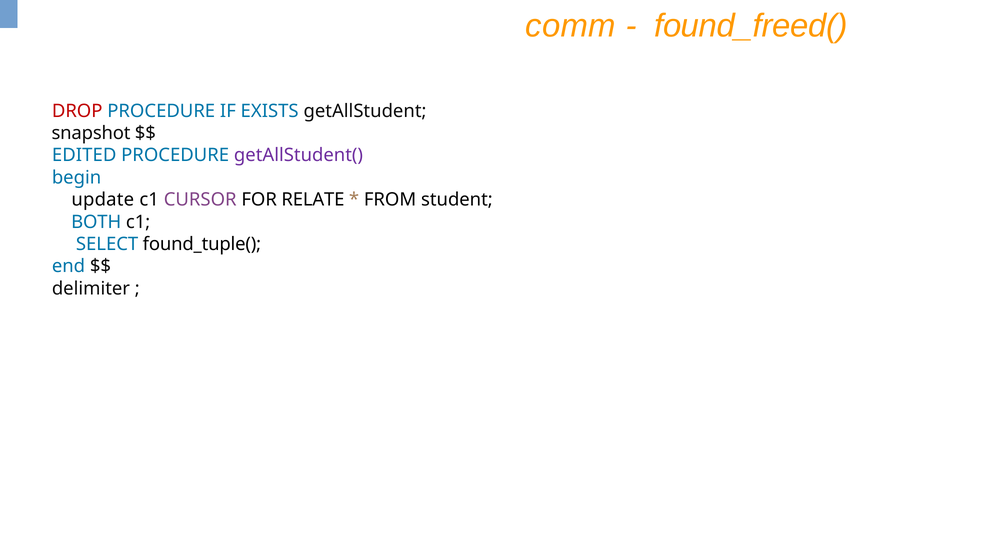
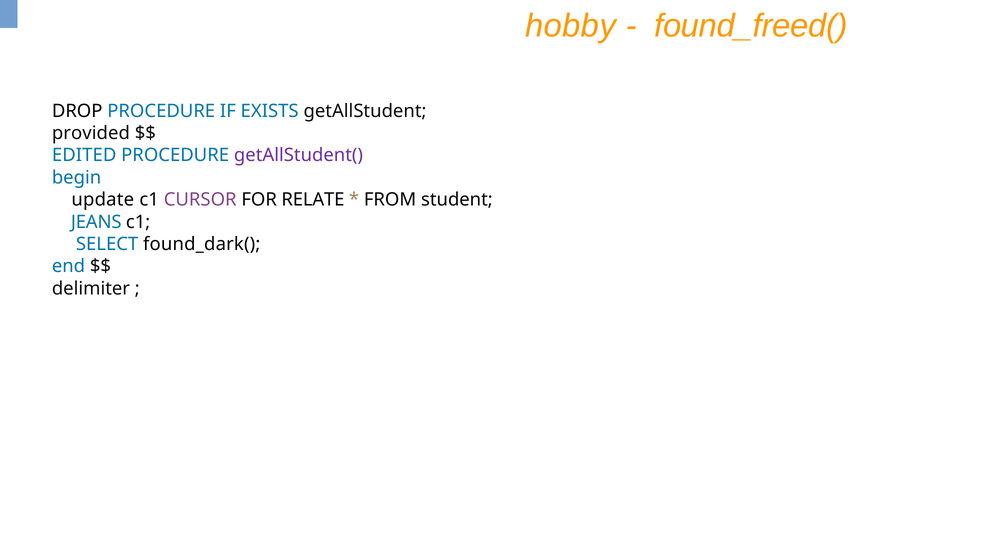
comm: comm -> hobby
DROP colour: red -> black
snapshot: snapshot -> provided
BOTH: BOTH -> JEANS
found_tuple(: found_tuple( -> found_dark(
